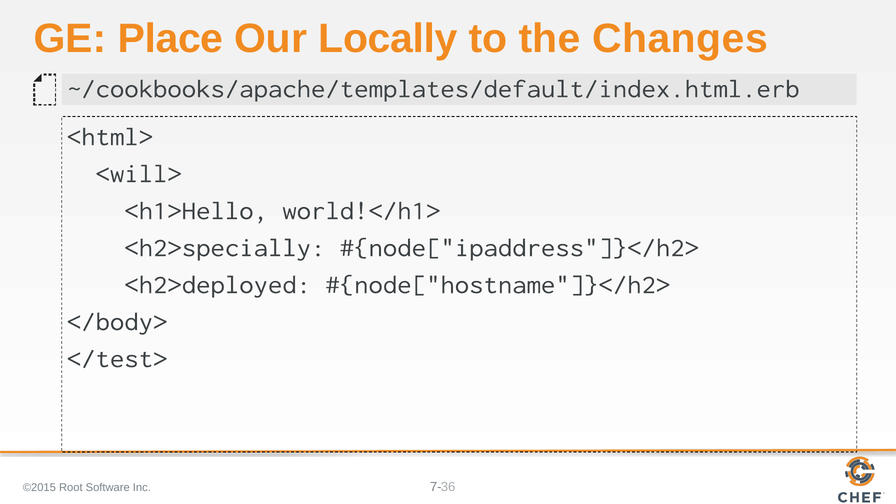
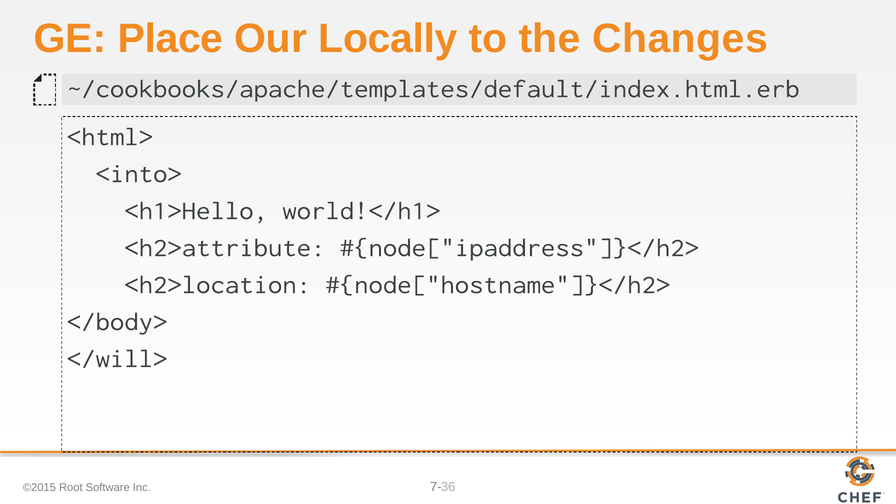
<will>: <will> -> <into>
<h2>specially: <h2>specially -> <h2>attribute
<h2>deployed: <h2>deployed -> <h2>location
</test>: </test> -> </will>
